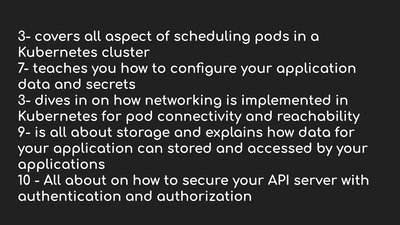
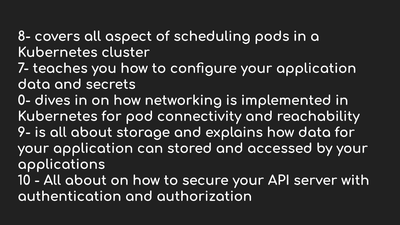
3- at (24, 37): 3- -> 8-
3- at (24, 101): 3- -> 0-
